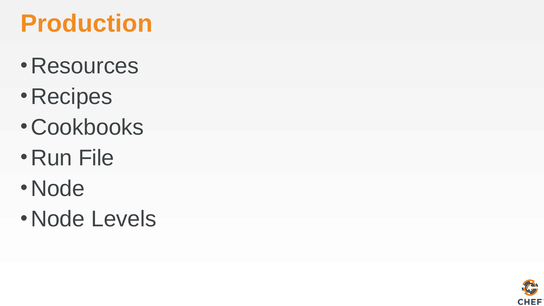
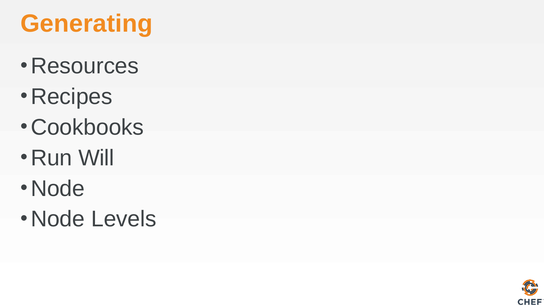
Production: Production -> Generating
File: File -> Will
